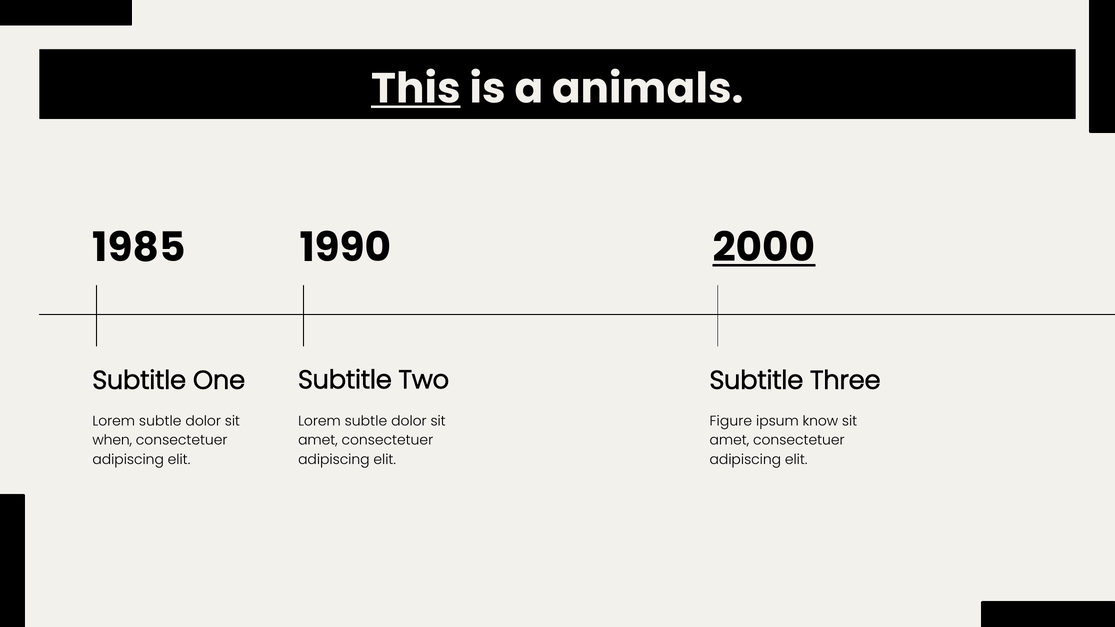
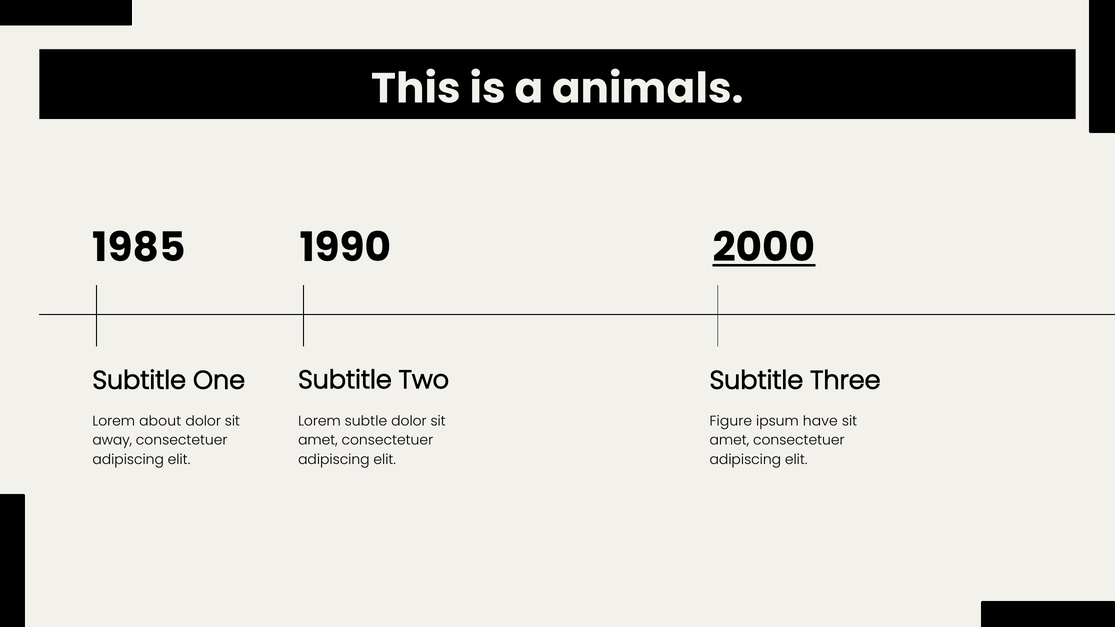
This underline: present -> none
subtle at (160, 421): subtle -> about
know: know -> have
when: when -> away
